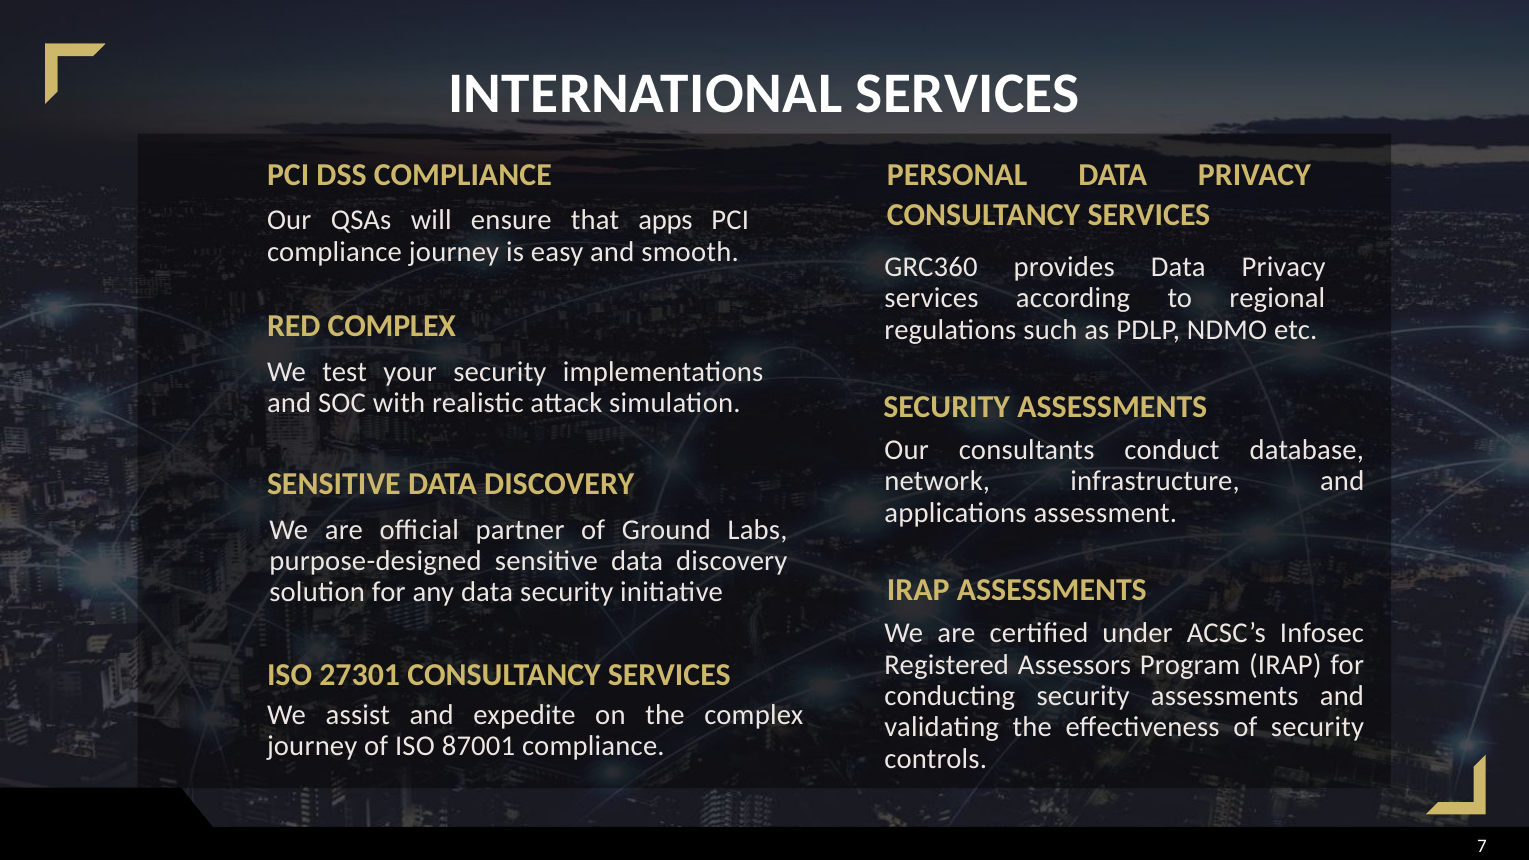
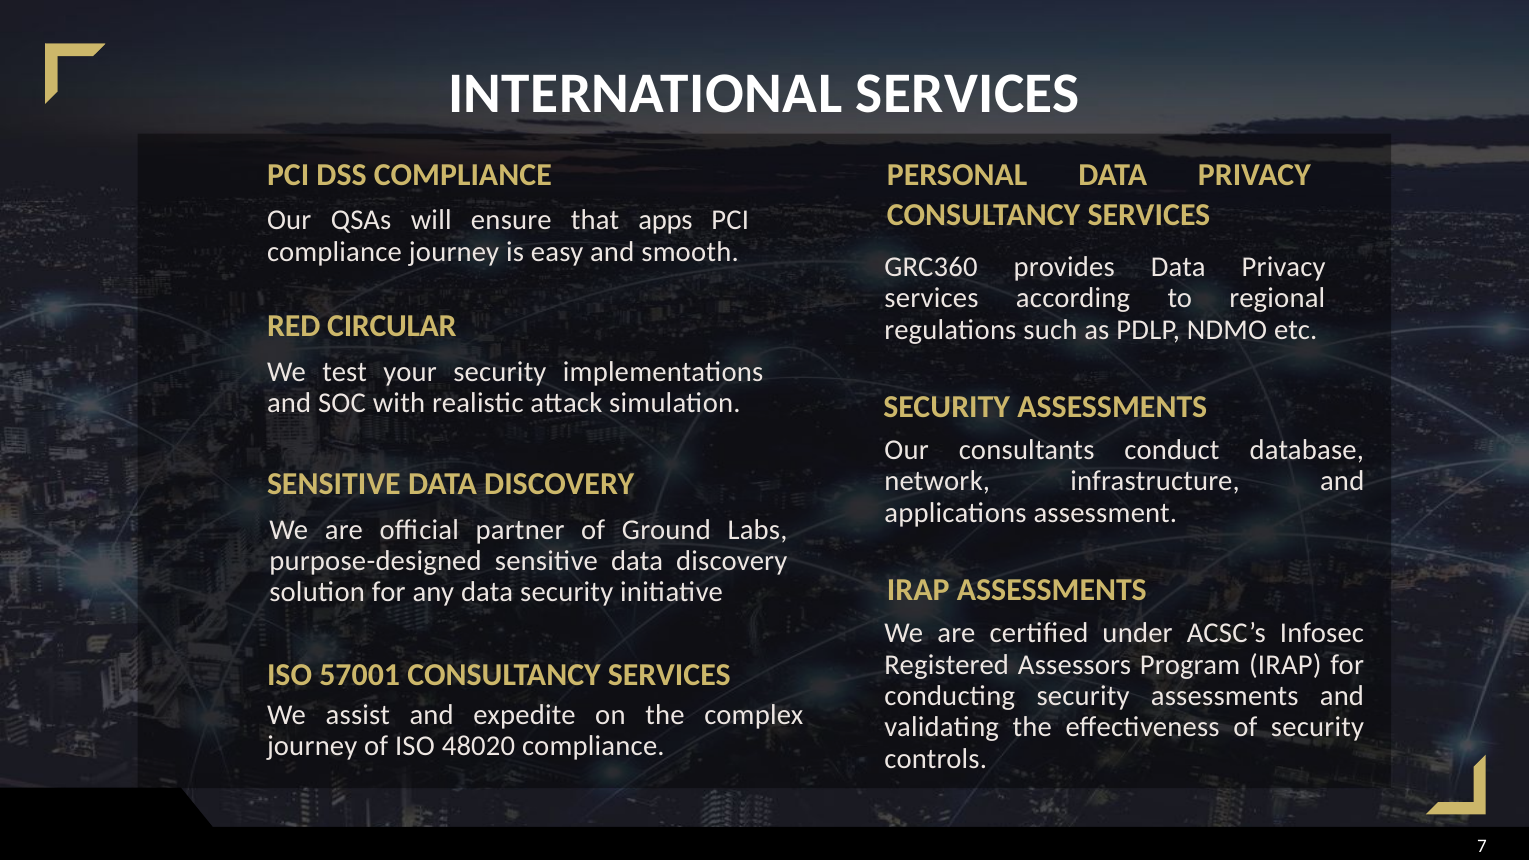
RED COMPLEX: COMPLEX -> CIRCULAR
27301: 27301 -> 57001
87001: 87001 -> 48020
